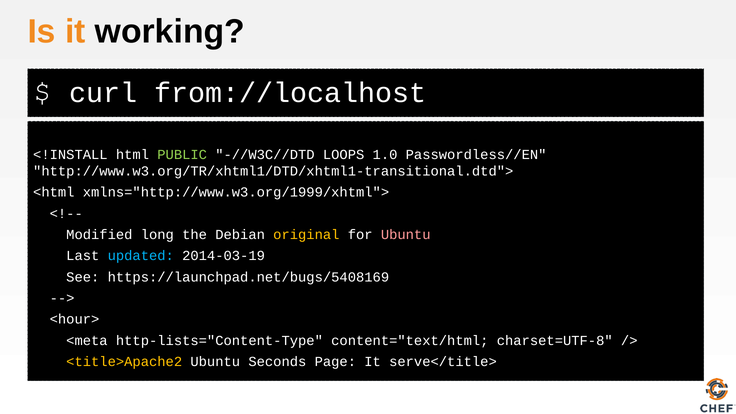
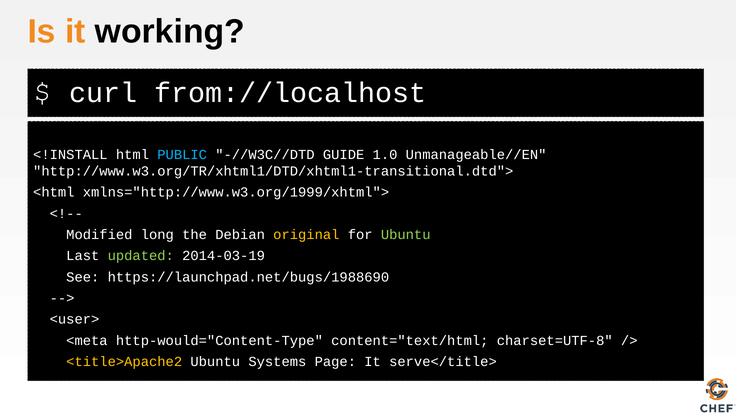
PUBLIC colour: light green -> light blue
LOOPS: LOOPS -> GUIDE
Passwordless//EN: Passwordless//EN -> Unmanageable//EN
Ubuntu at (406, 235) colour: pink -> light green
updated colour: light blue -> light green
https://launchpad.net/bugs/5408169: https://launchpad.net/bugs/5408169 -> https://launchpad.net/bugs/1988690
<hour>: <hour> -> <user>
http-lists="Content-Type: http-lists="Content-Type -> http-would="Content-Type
Seconds: Seconds -> Systems
